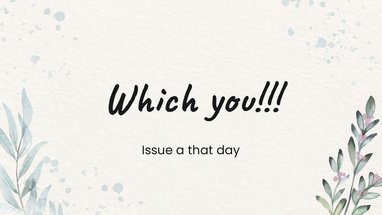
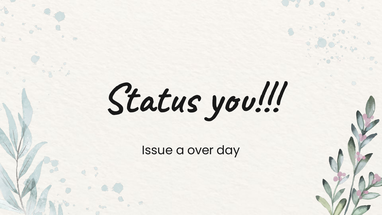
Which: Which -> Status
that: that -> over
